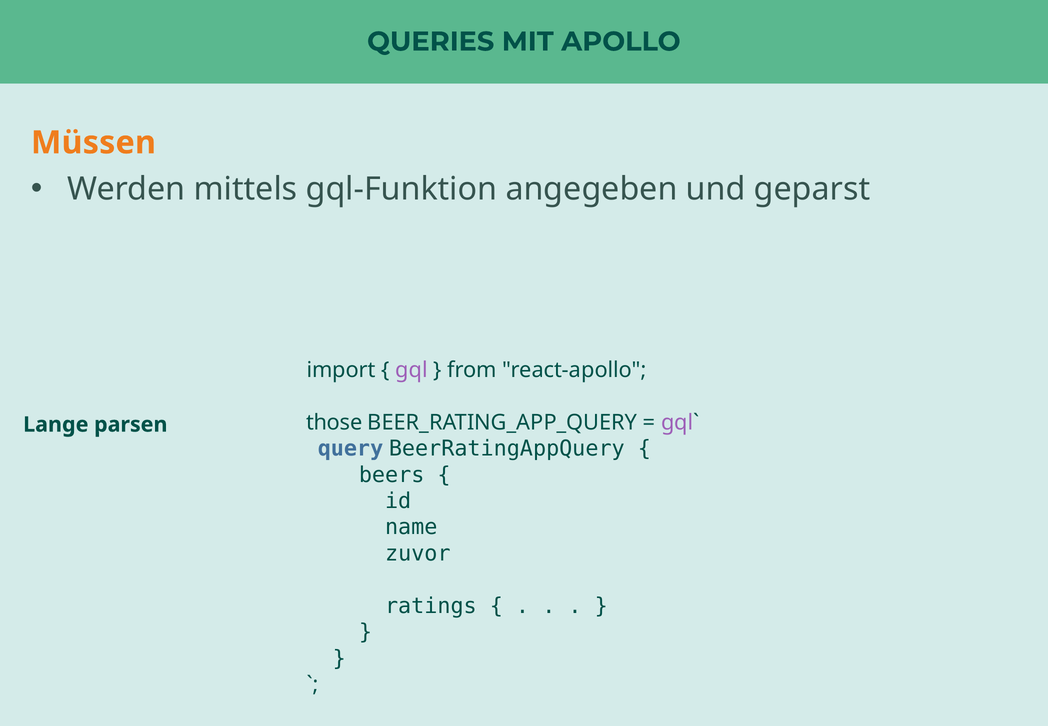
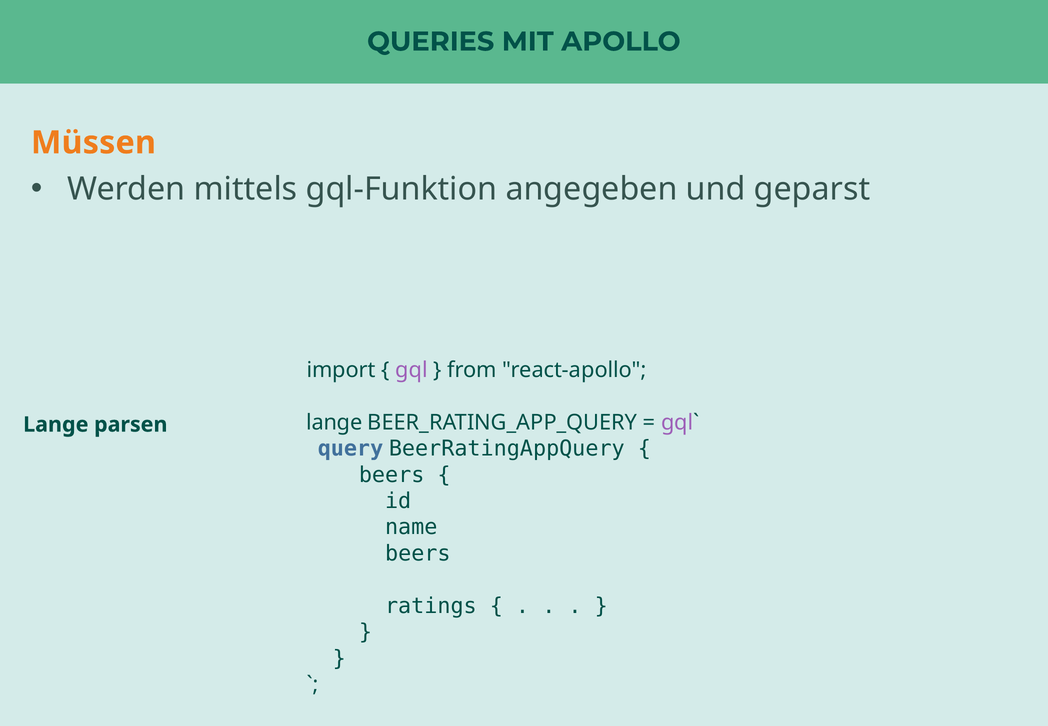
those at (334, 422): those -> lange
zuvor at (418, 553): zuvor -> beers
